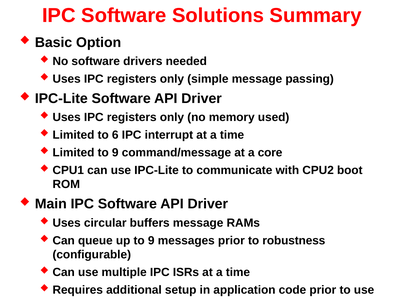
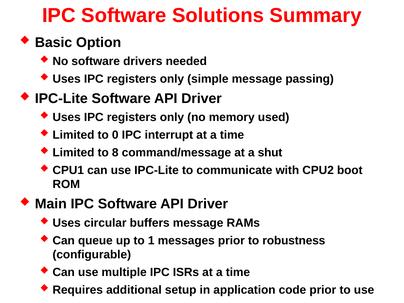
6: 6 -> 0
Limited to 9: 9 -> 8
core: core -> shut
up to 9: 9 -> 1
